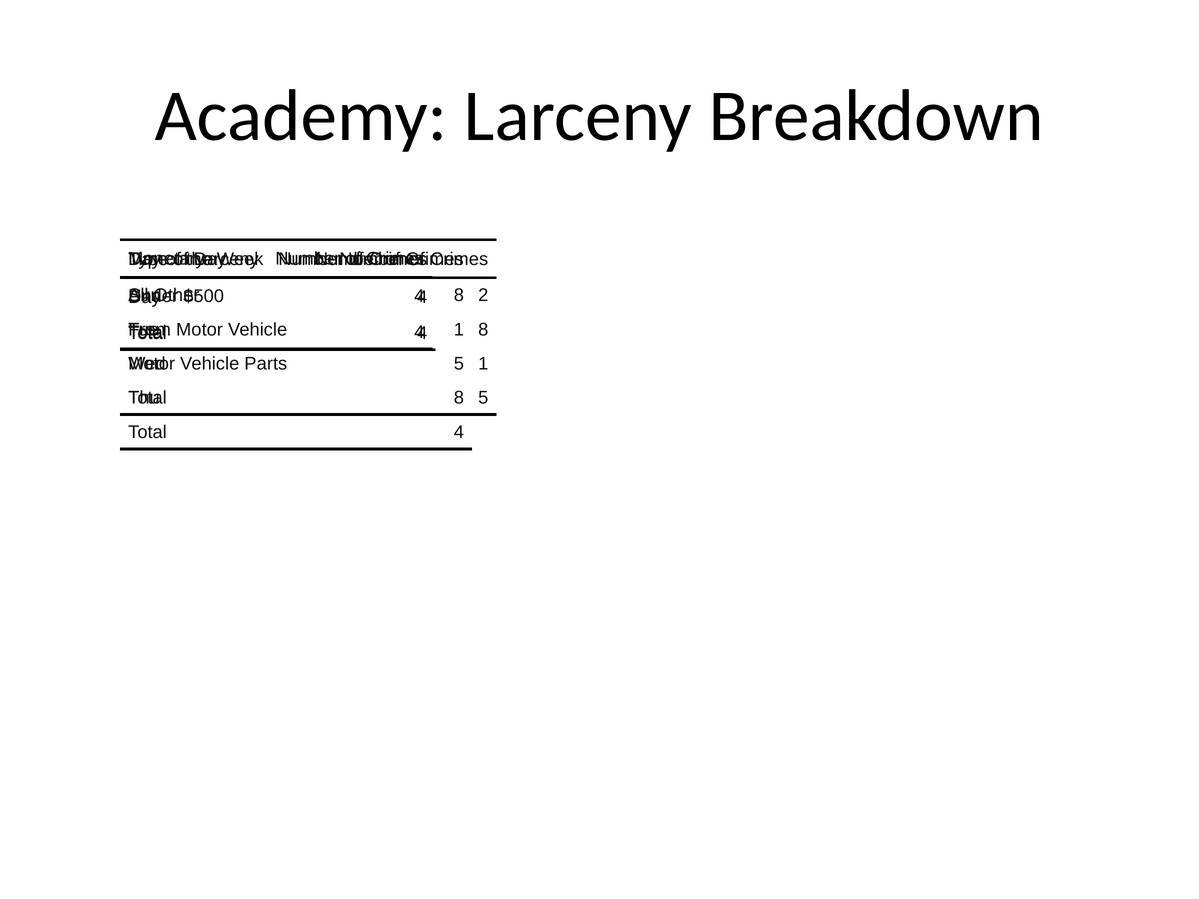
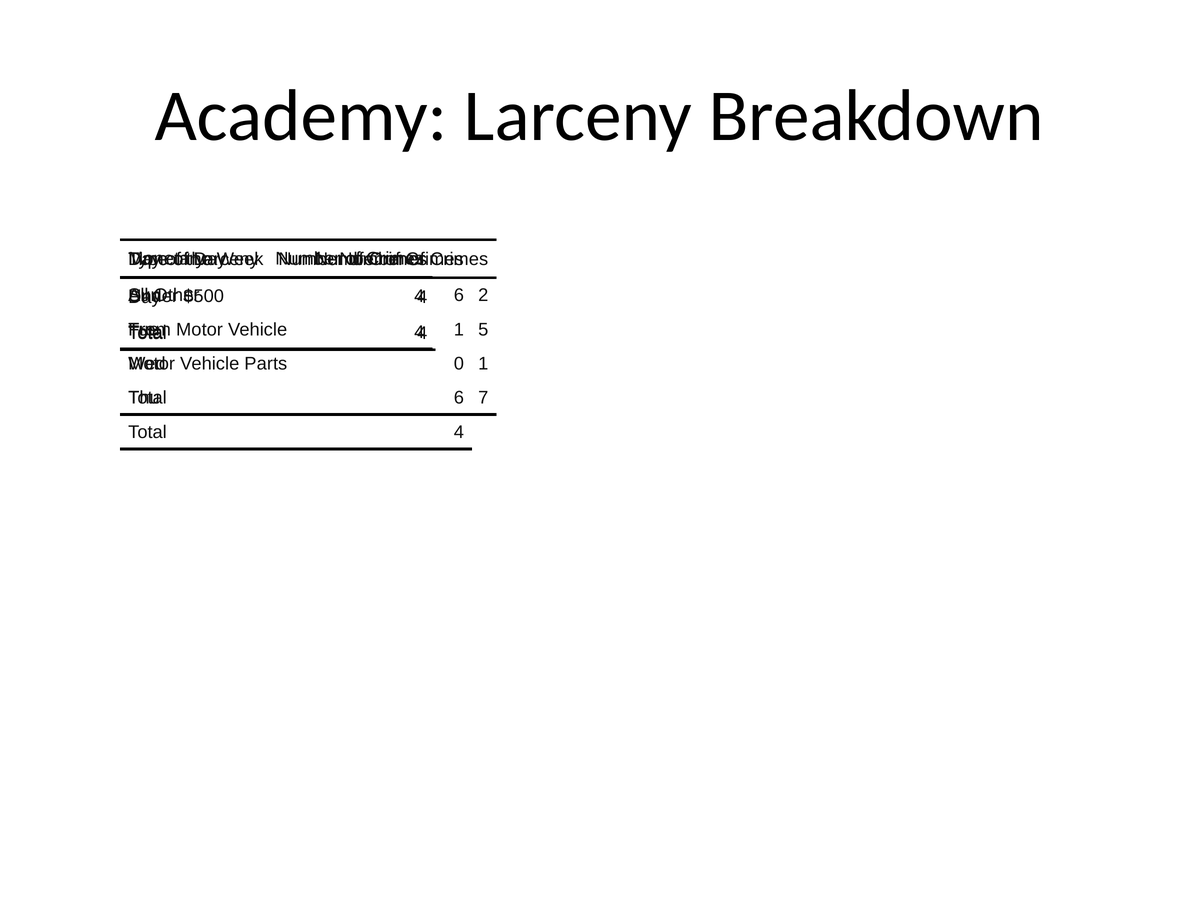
8 at (459, 295): 8 -> 6
Vehicle 8: 8 -> 5
5 at (459, 364): 5 -> 0
8 at (459, 398): 8 -> 6
5 at (483, 398): 5 -> 7
